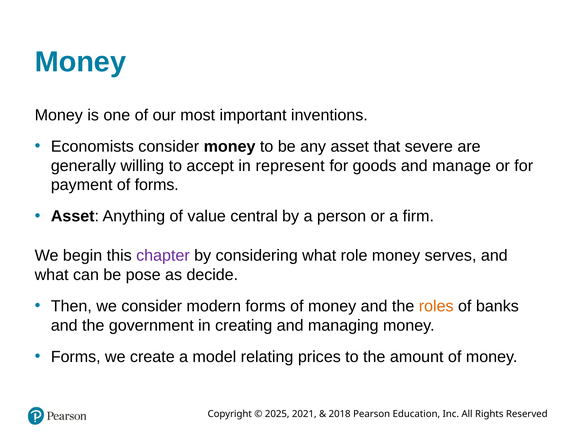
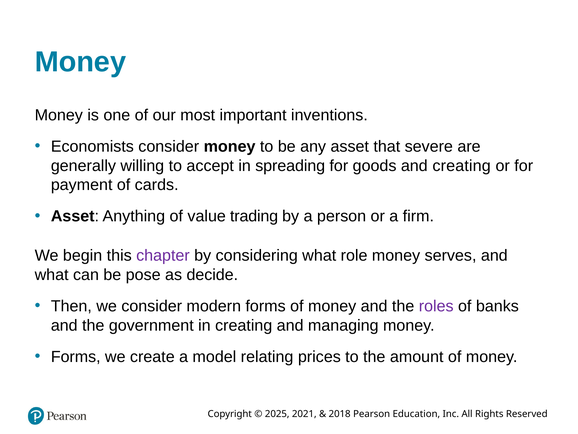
represent: represent -> spreading
and manage: manage -> creating
of forms: forms -> cards
central: central -> trading
roles colour: orange -> purple
